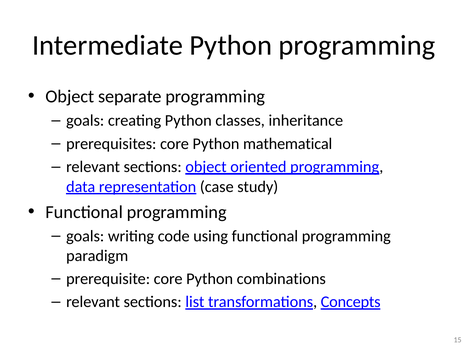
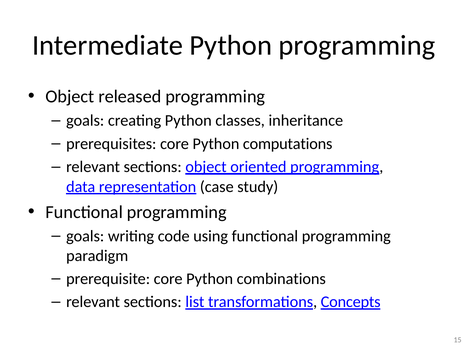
separate: separate -> released
mathematical: mathematical -> computations
